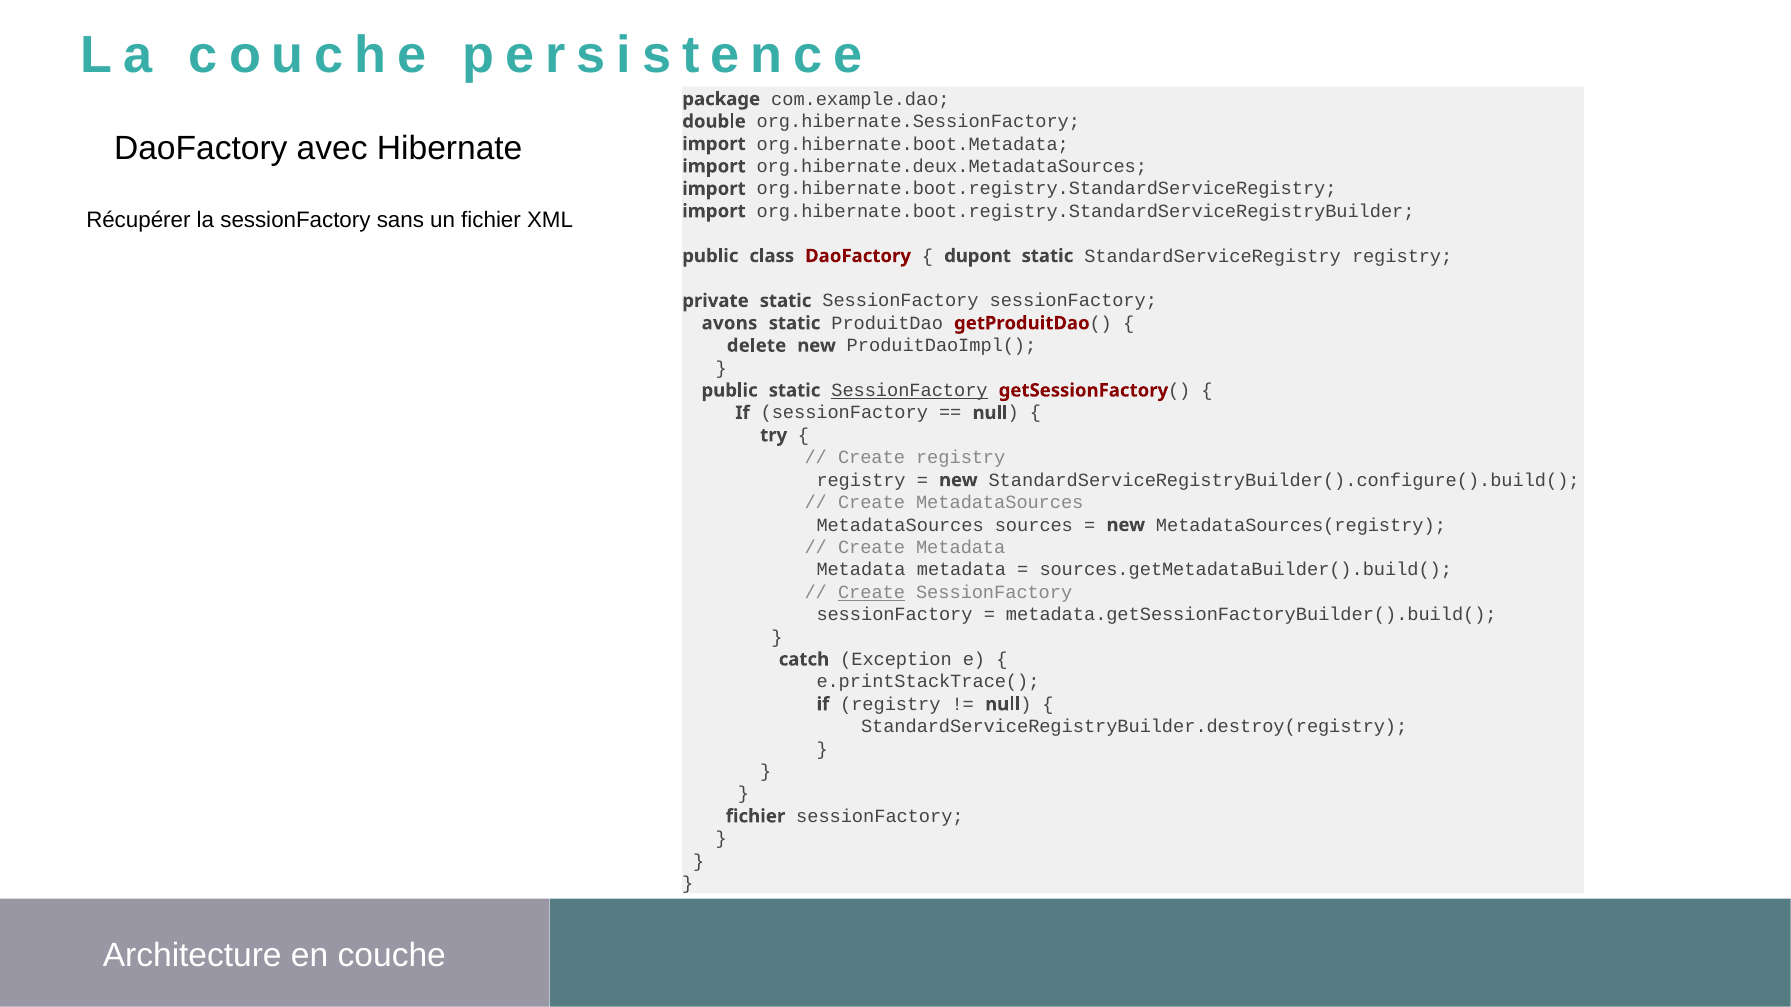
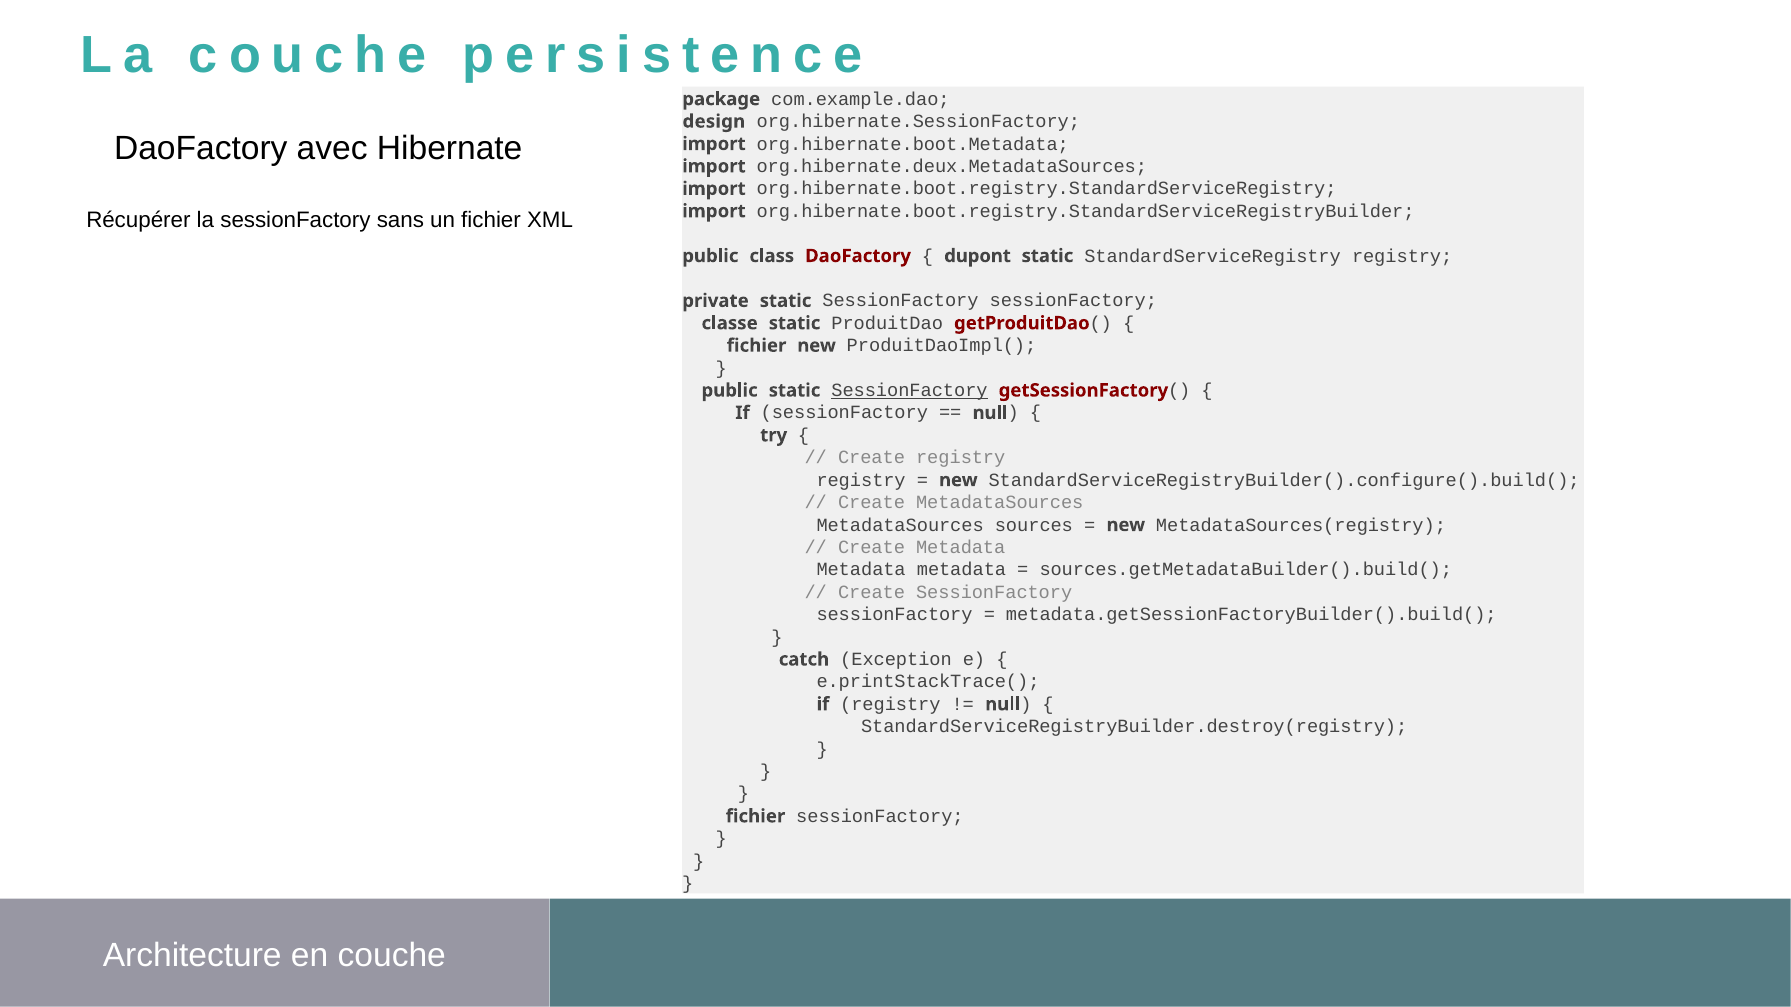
double: double -> design
avons: avons -> classe
delete at (757, 346): delete -> fichier
Create at (872, 592) underline: present -> none
